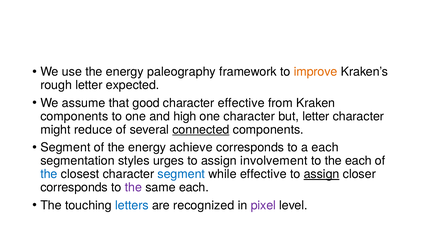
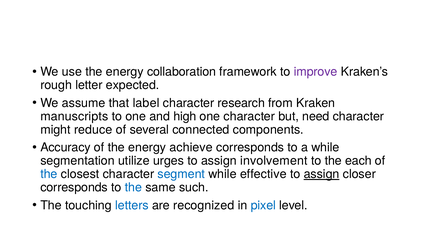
paleography: paleography -> collaboration
improve colour: orange -> purple
good: good -> label
character effective: effective -> research
components at (74, 116): components -> manuscripts
but letter: letter -> need
connected underline: present -> none
Segment at (65, 148): Segment -> Accuracy
a each: each -> while
styles: styles -> utilize
the at (133, 188) colour: purple -> blue
same each: each -> such
pixel colour: purple -> blue
